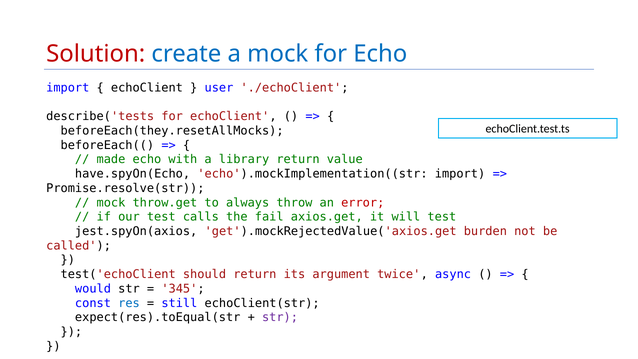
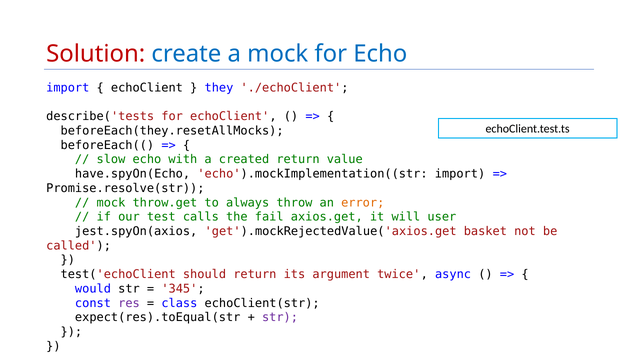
user: user -> they
made: made -> slow
library: library -> created
error colour: red -> orange
will test: test -> user
burden: burden -> basket
res colour: blue -> purple
still: still -> class
